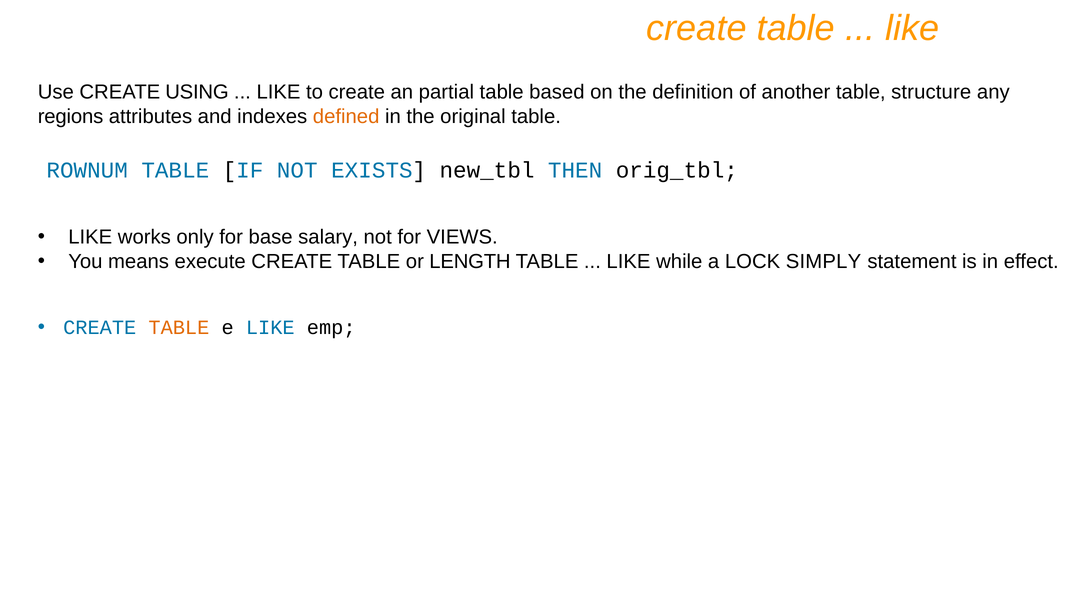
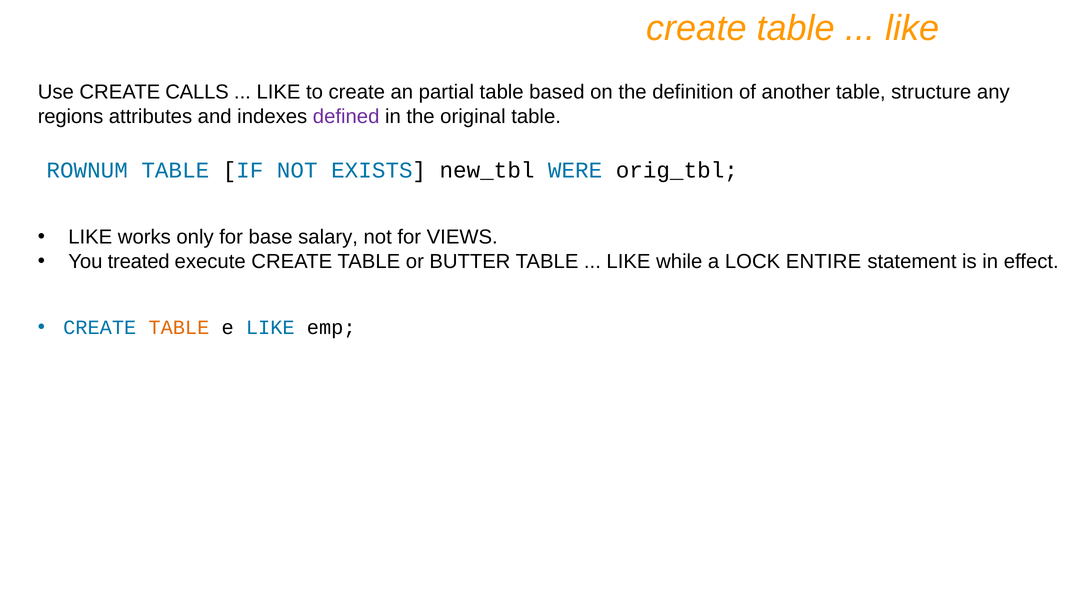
USING: USING -> CALLS
defined colour: orange -> purple
THEN: THEN -> WERE
means: means -> treated
LENGTH: LENGTH -> BUTTER
SIMPLY: SIMPLY -> ENTIRE
